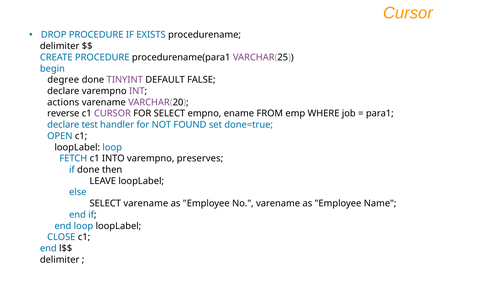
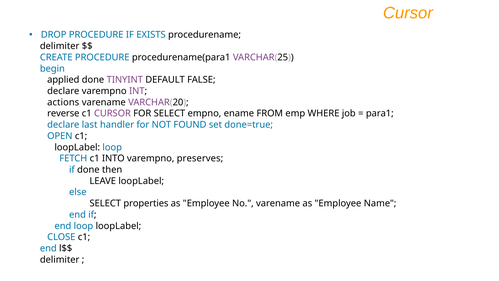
degree: degree -> applied
test: test -> last
SELECT varename: varename -> properties
